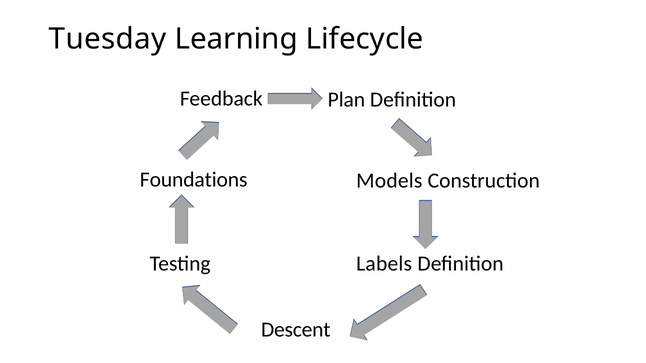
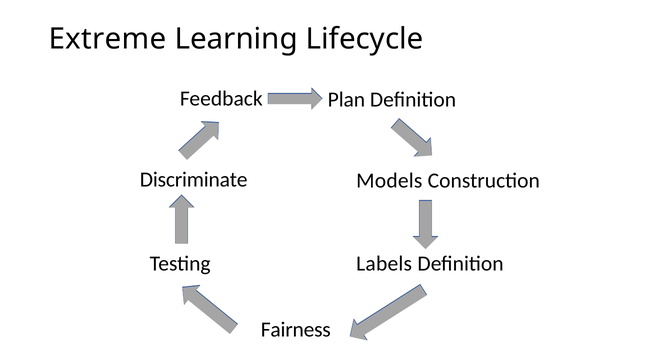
Tuesday: Tuesday -> Extreme
Foundations: Foundations -> Discriminate
Descent: Descent -> Fairness
